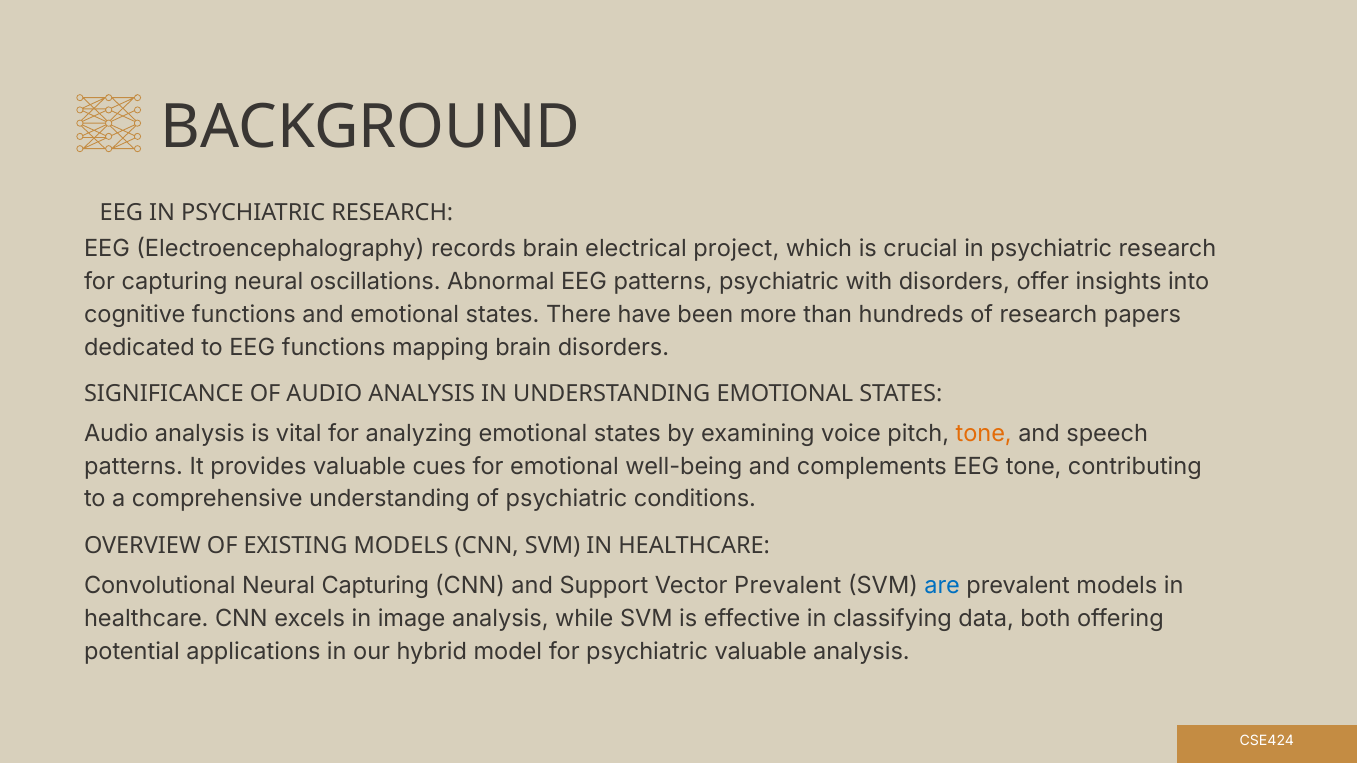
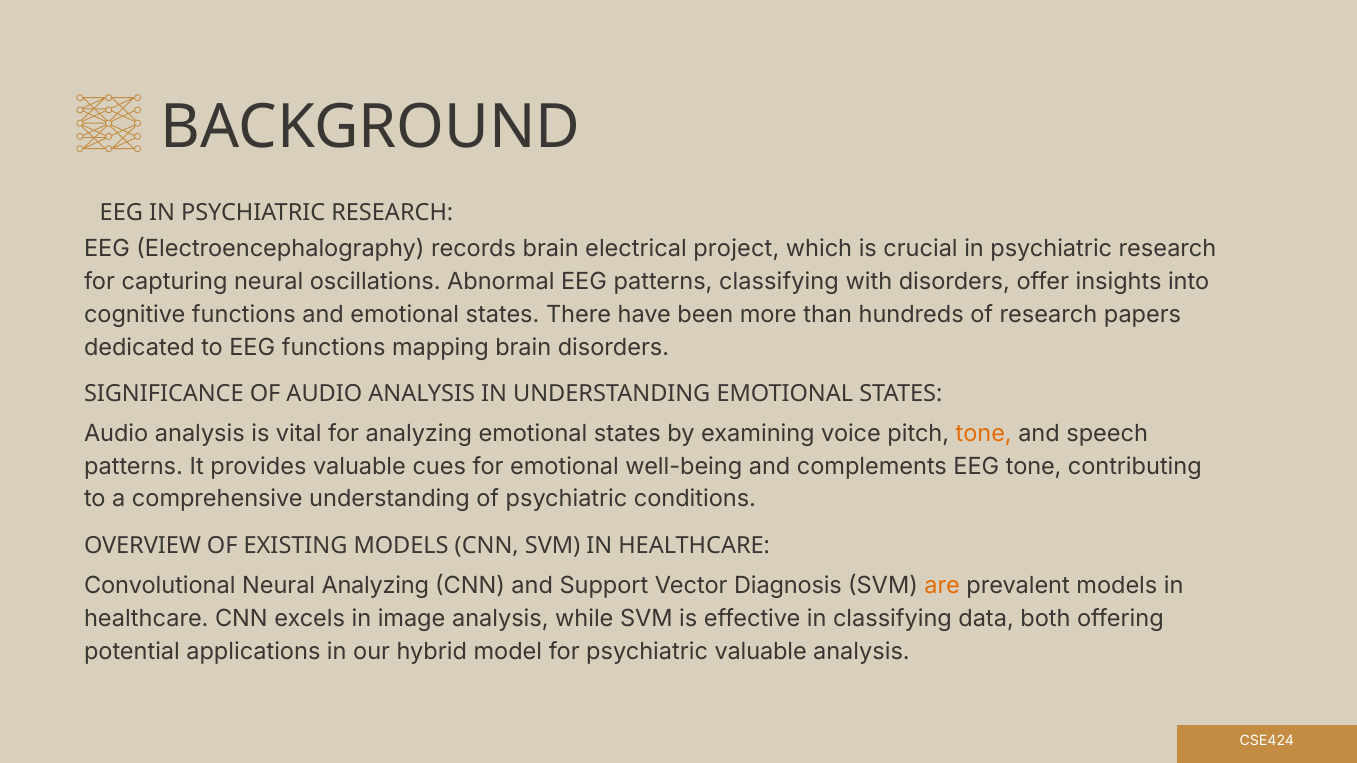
patterns psychiatric: psychiatric -> classifying
Neural Capturing: Capturing -> Analyzing
Vector Prevalent: Prevalent -> Diagnosis
are colour: blue -> orange
